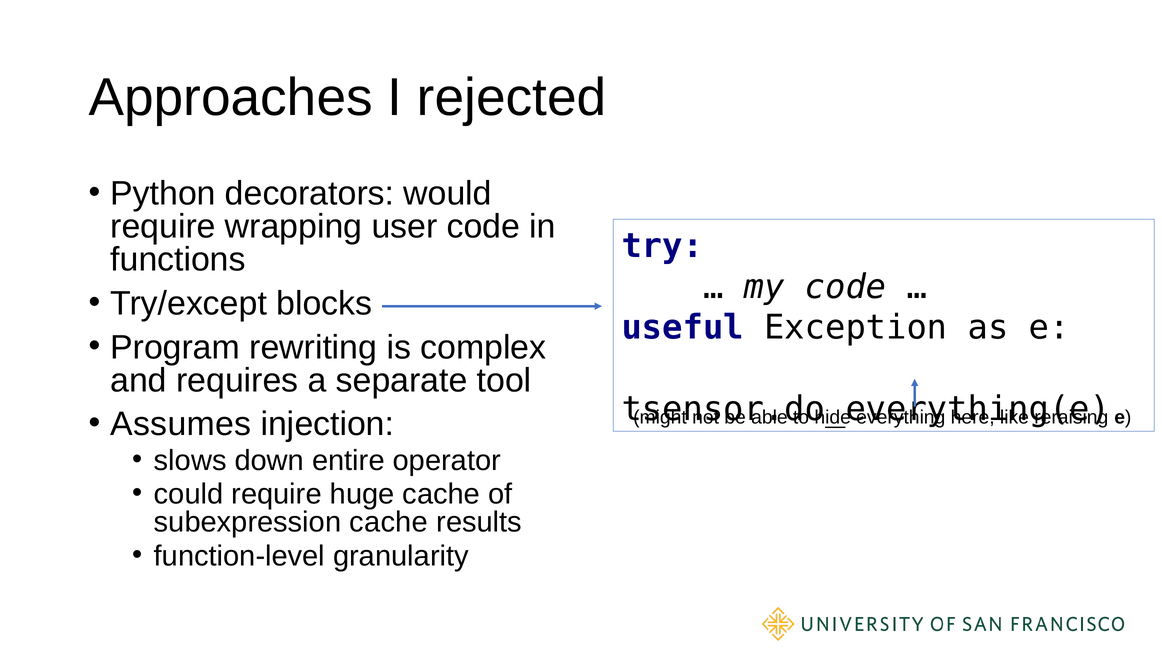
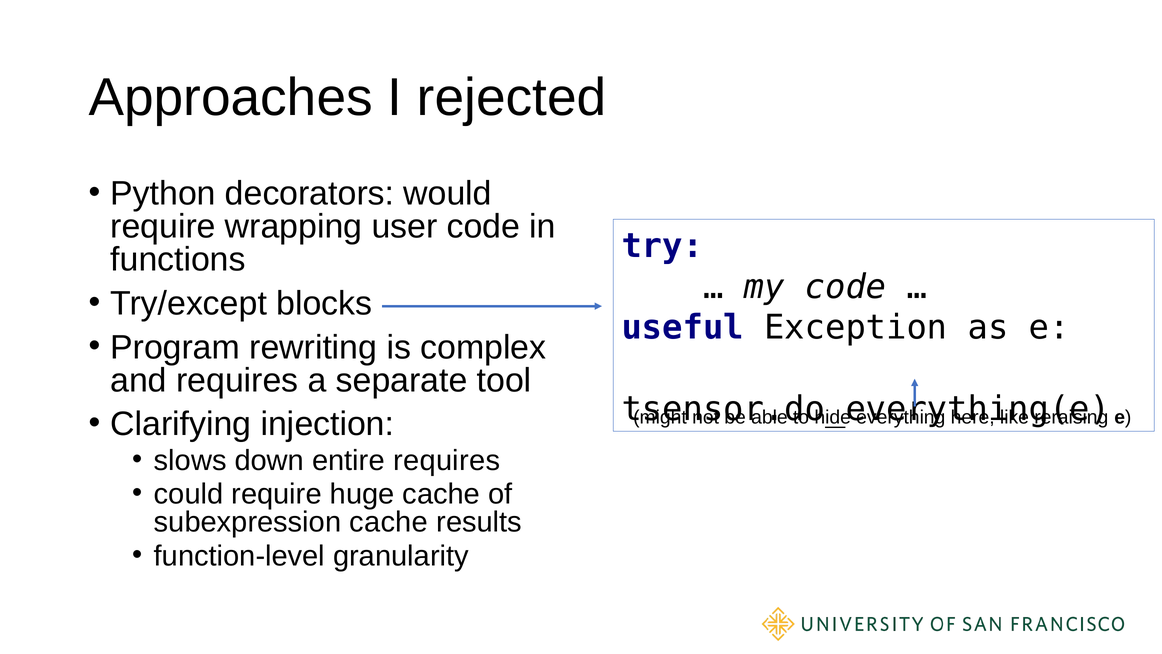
Assumes: Assumes -> Clarifying
entire operator: operator -> requires
